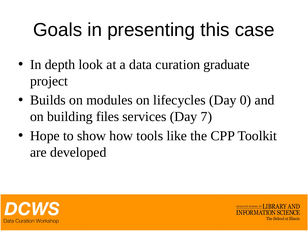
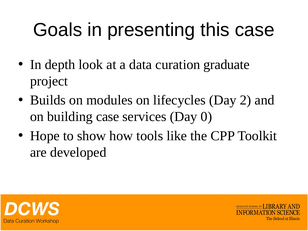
0: 0 -> 2
building files: files -> case
7: 7 -> 0
